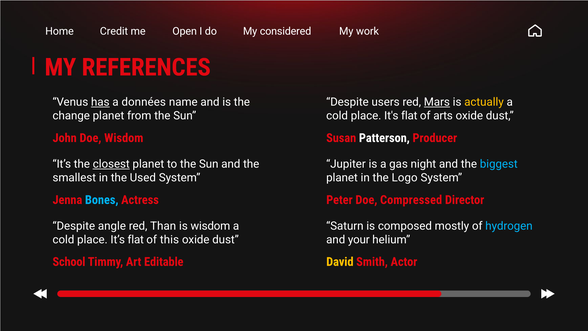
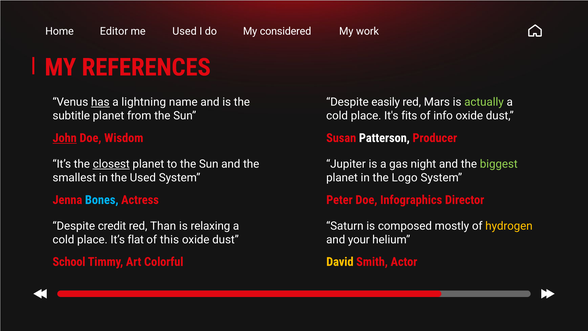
Credit: Credit -> Editor
me Open: Open -> Used
données: données -> lightning
users: users -> easily
Mars underline: present -> none
actually colour: yellow -> light green
change: change -> subtitle
It's flat: flat -> fits
arts: arts -> info
John underline: none -> present
biggest colour: light blue -> light green
Compressed: Compressed -> Infographics
angle: angle -> credit
is wisdom: wisdom -> relaxing
hydrogen colour: light blue -> yellow
Editable: Editable -> Colorful
